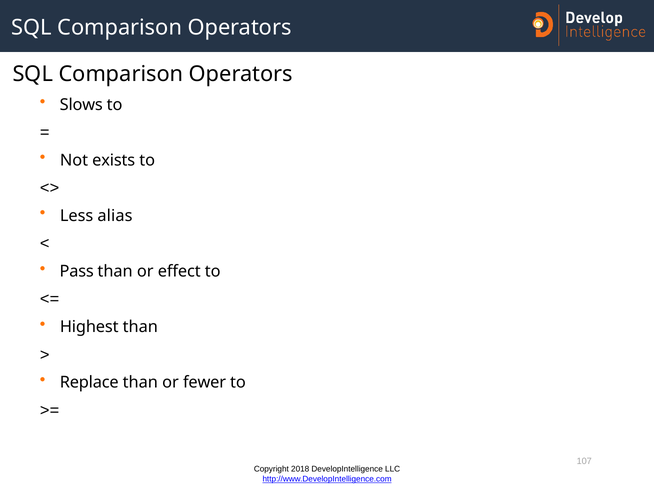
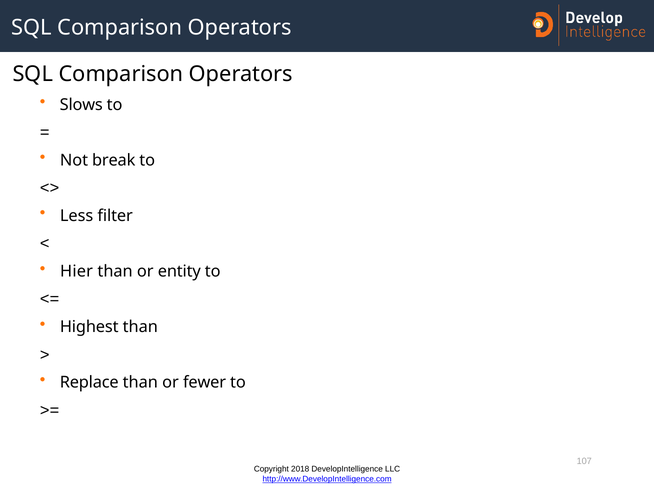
exists: exists -> break
alias: alias -> filter
Pass: Pass -> Hier
effect: effect -> entity
